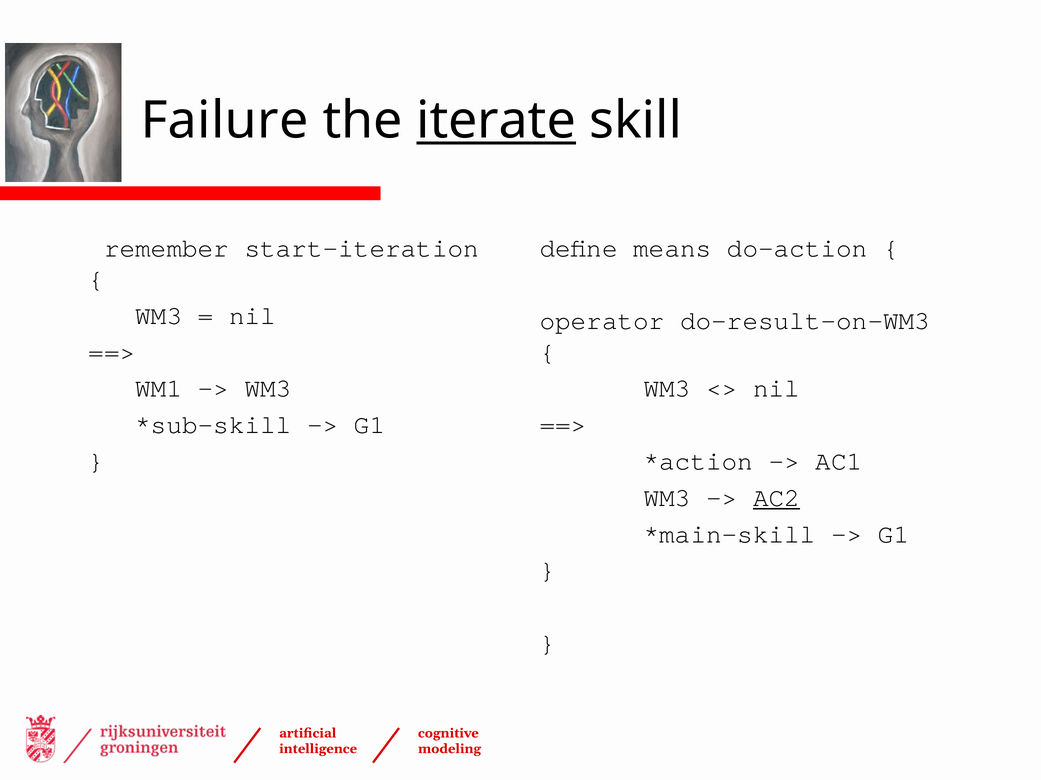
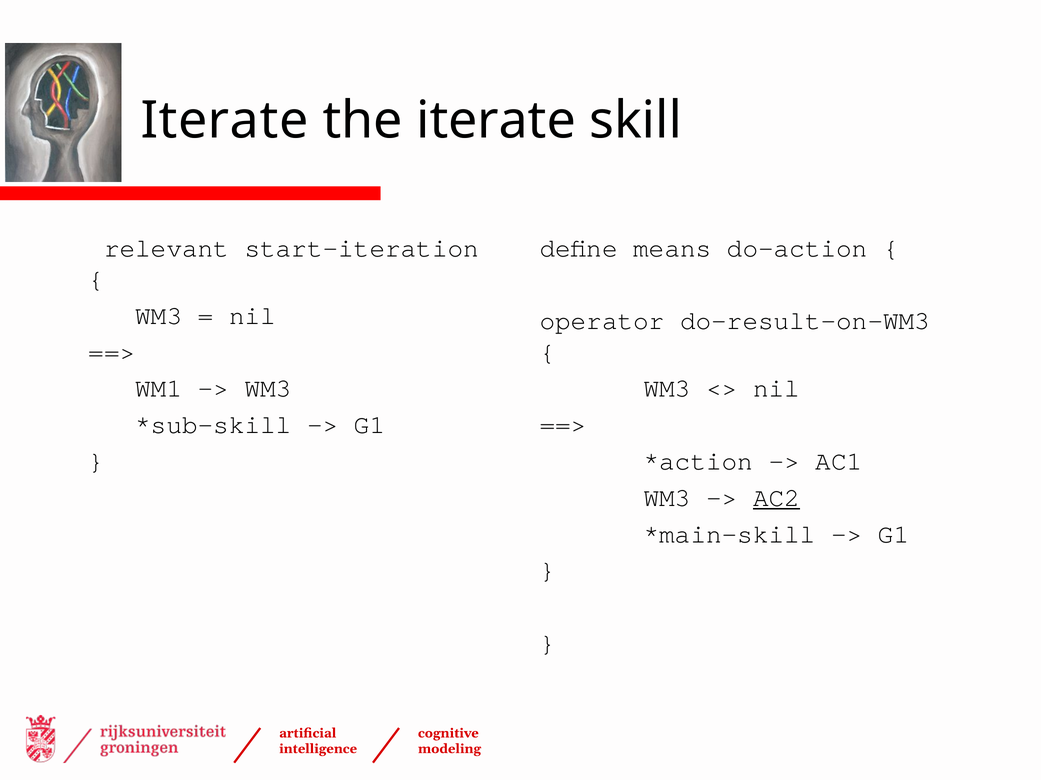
Failure at (225, 121): Failure -> Iterate
iterate at (496, 121) underline: present -> none
remember: remember -> relevant
